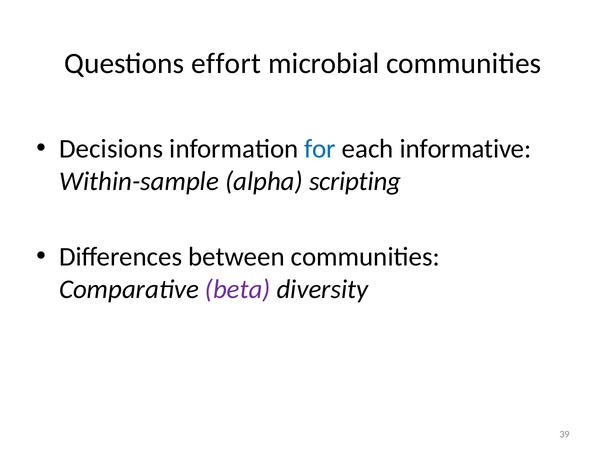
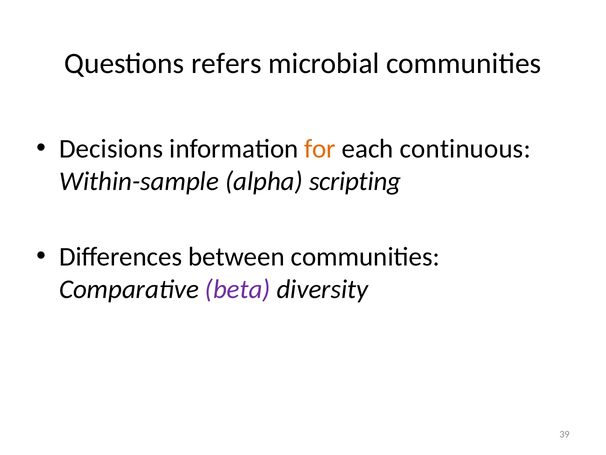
effort: effort -> refers
for colour: blue -> orange
informative: informative -> continuous
